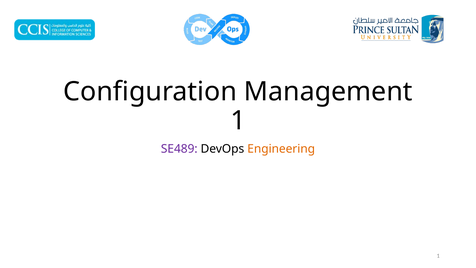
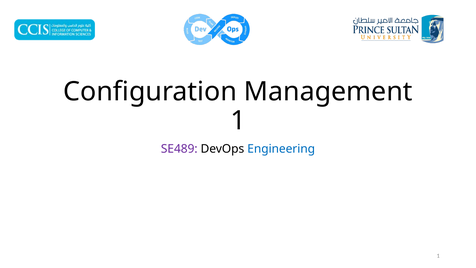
Engineering colour: orange -> blue
